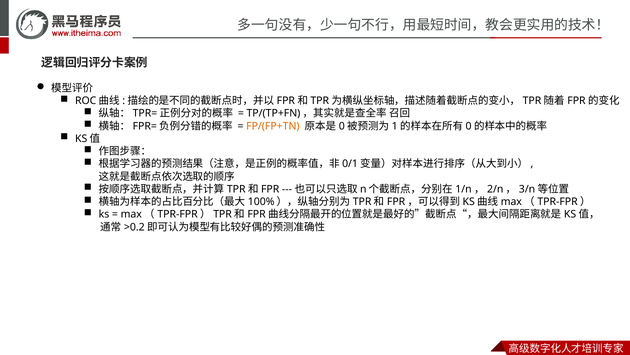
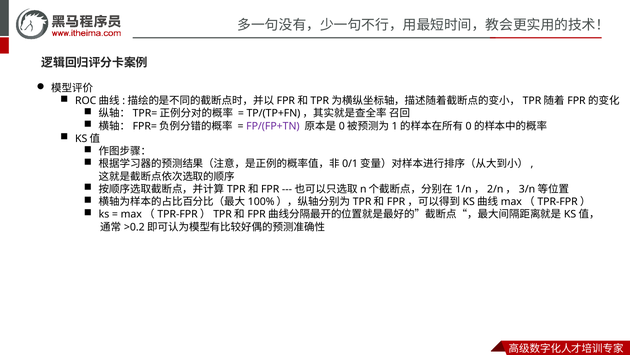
FP/(FP+TN colour: orange -> purple
